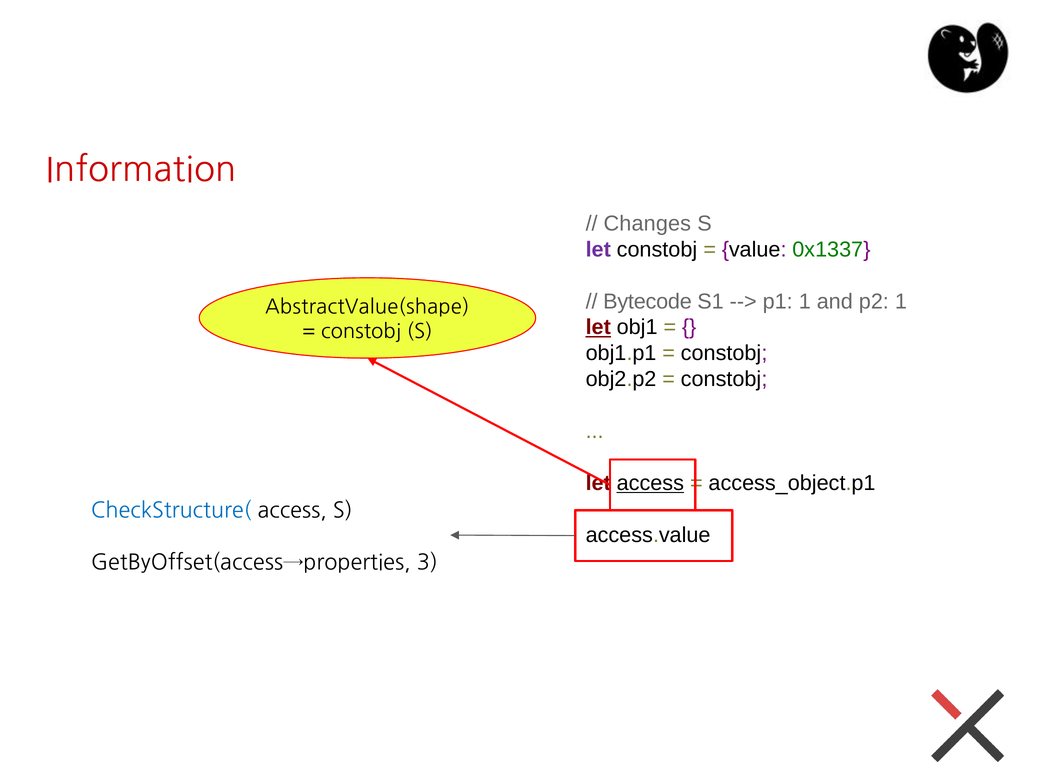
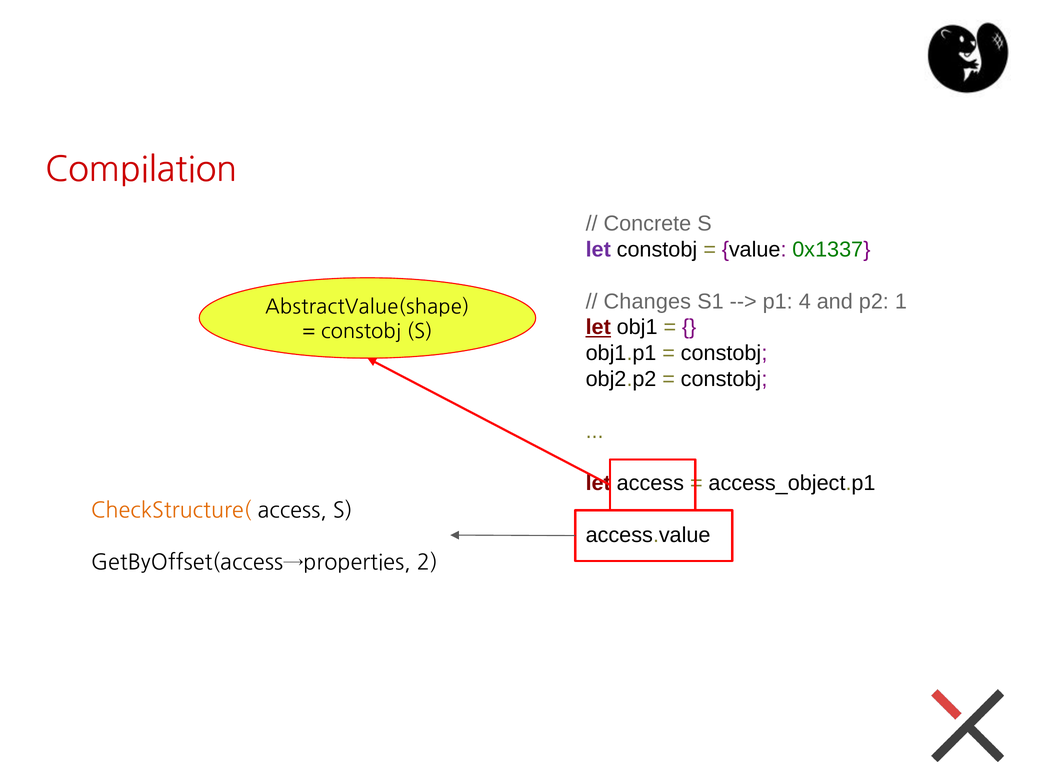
Information: Information -> Compilation
Changes: Changes -> Concrete
Bytecode: Bytecode -> Changes
p1 1: 1 -> 4
access at (650, 483) underline: present -> none
CheckStructure( colour: blue -> orange
3: 3 -> 2
